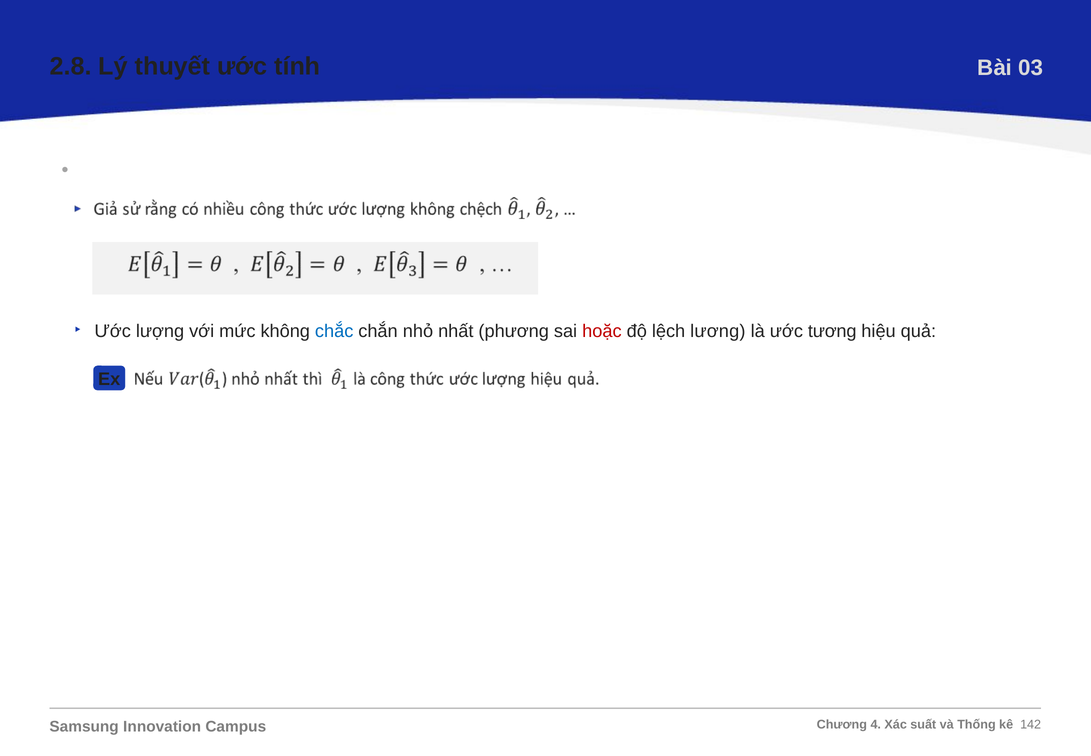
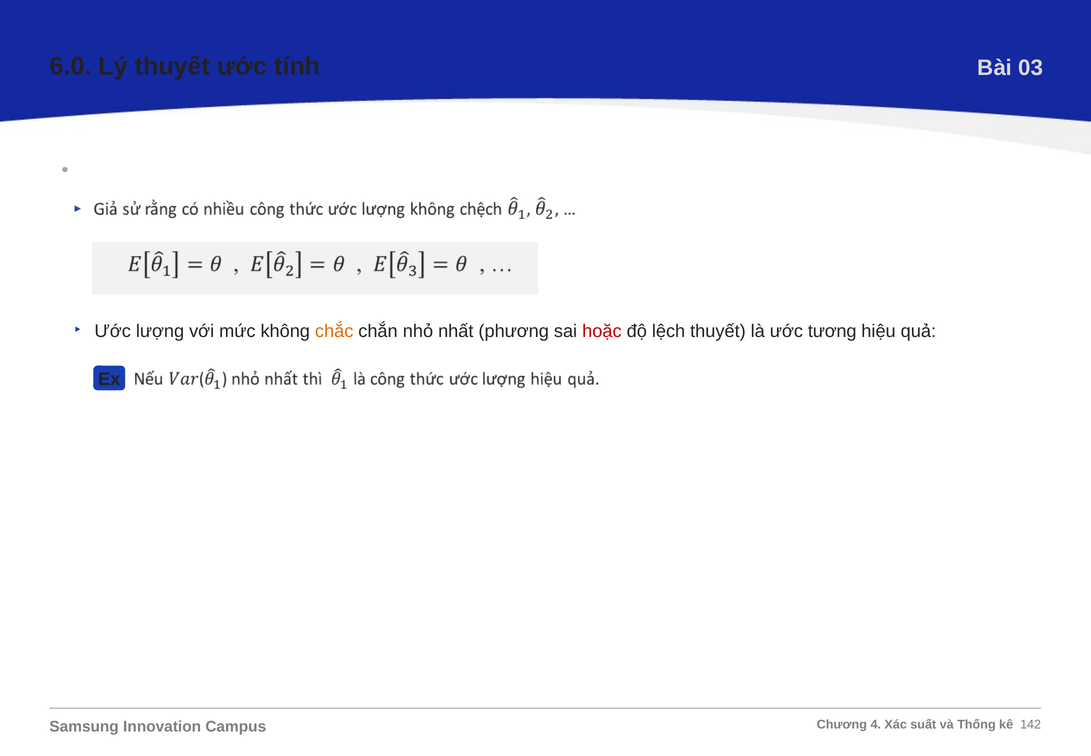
2.8: 2.8 -> 6.0
chắc colour: blue -> orange
lệch lương: lương -> thuyết
